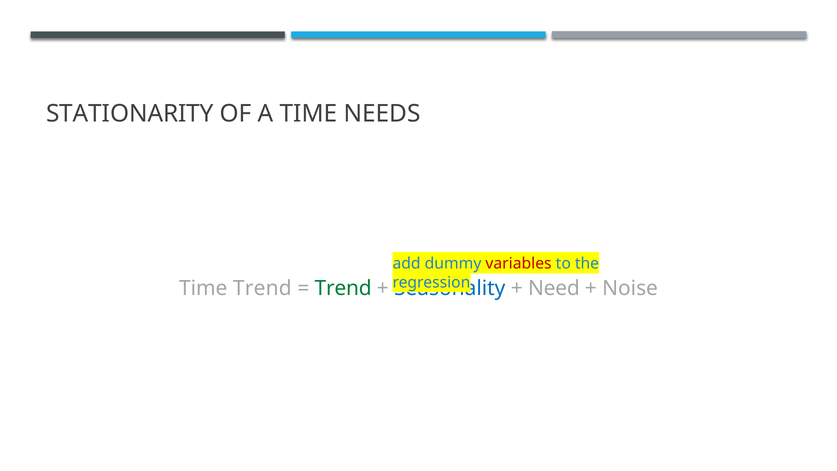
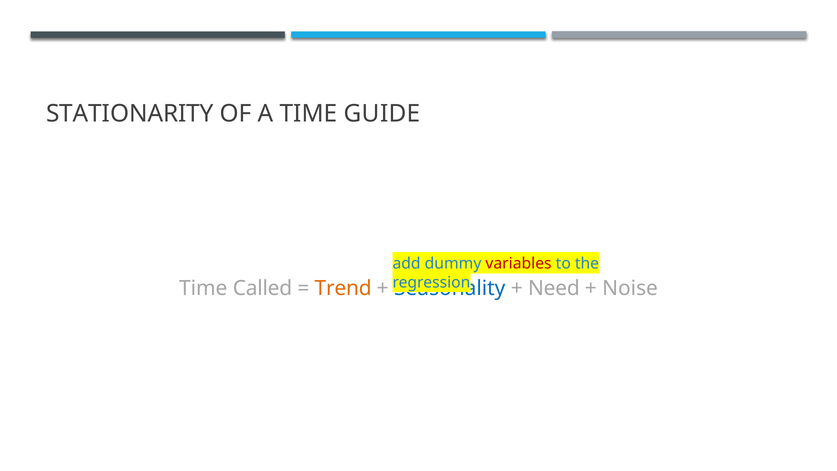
NEEDS: NEEDS -> GUIDE
Time Trend: Trend -> Called
Trend at (343, 288) colour: green -> orange
